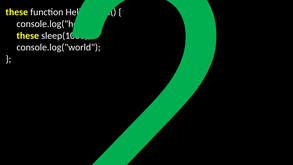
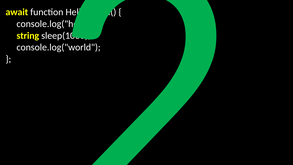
these at (17, 12): these -> await
these at (28, 36): these -> string
